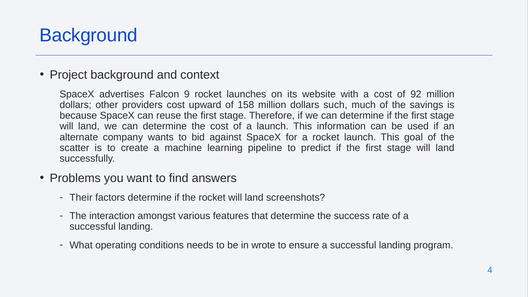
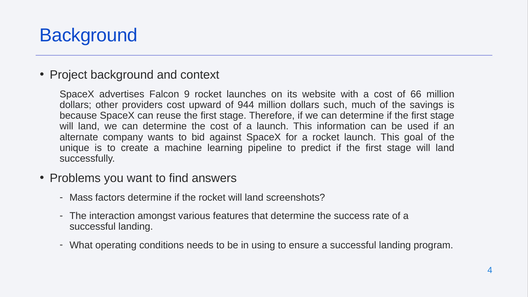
92: 92 -> 66
158: 158 -> 944
scatter: scatter -> unique
Their: Their -> Mass
wrote: wrote -> using
